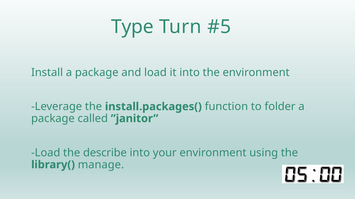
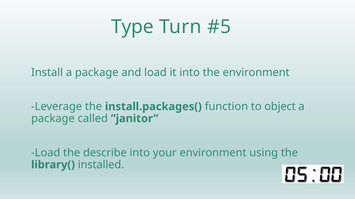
folder: folder -> object
manage: manage -> installed
